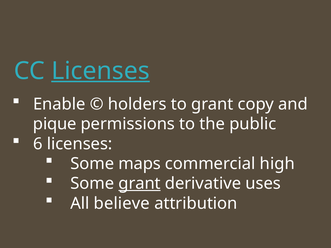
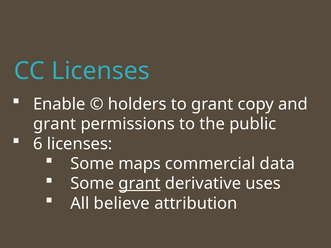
Licenses at (100, 71) underline: present -> none
pique at (55, 124): pique -> grant
high: high -> data
